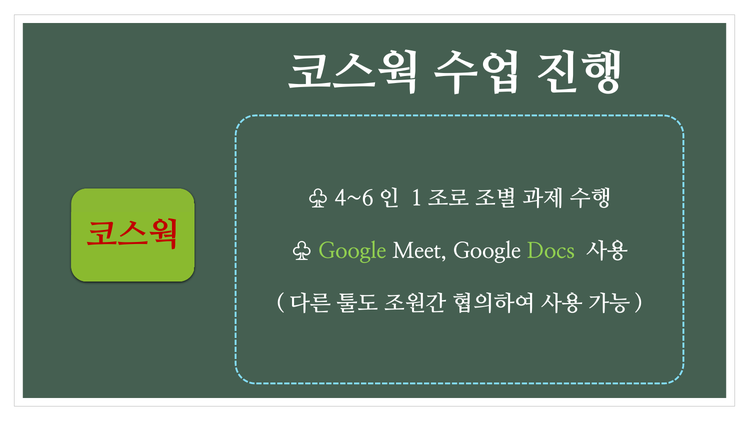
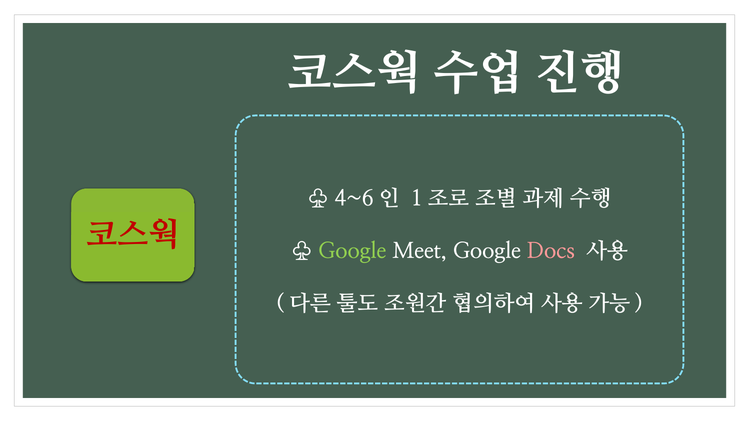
Docs colour: light green -> pink
